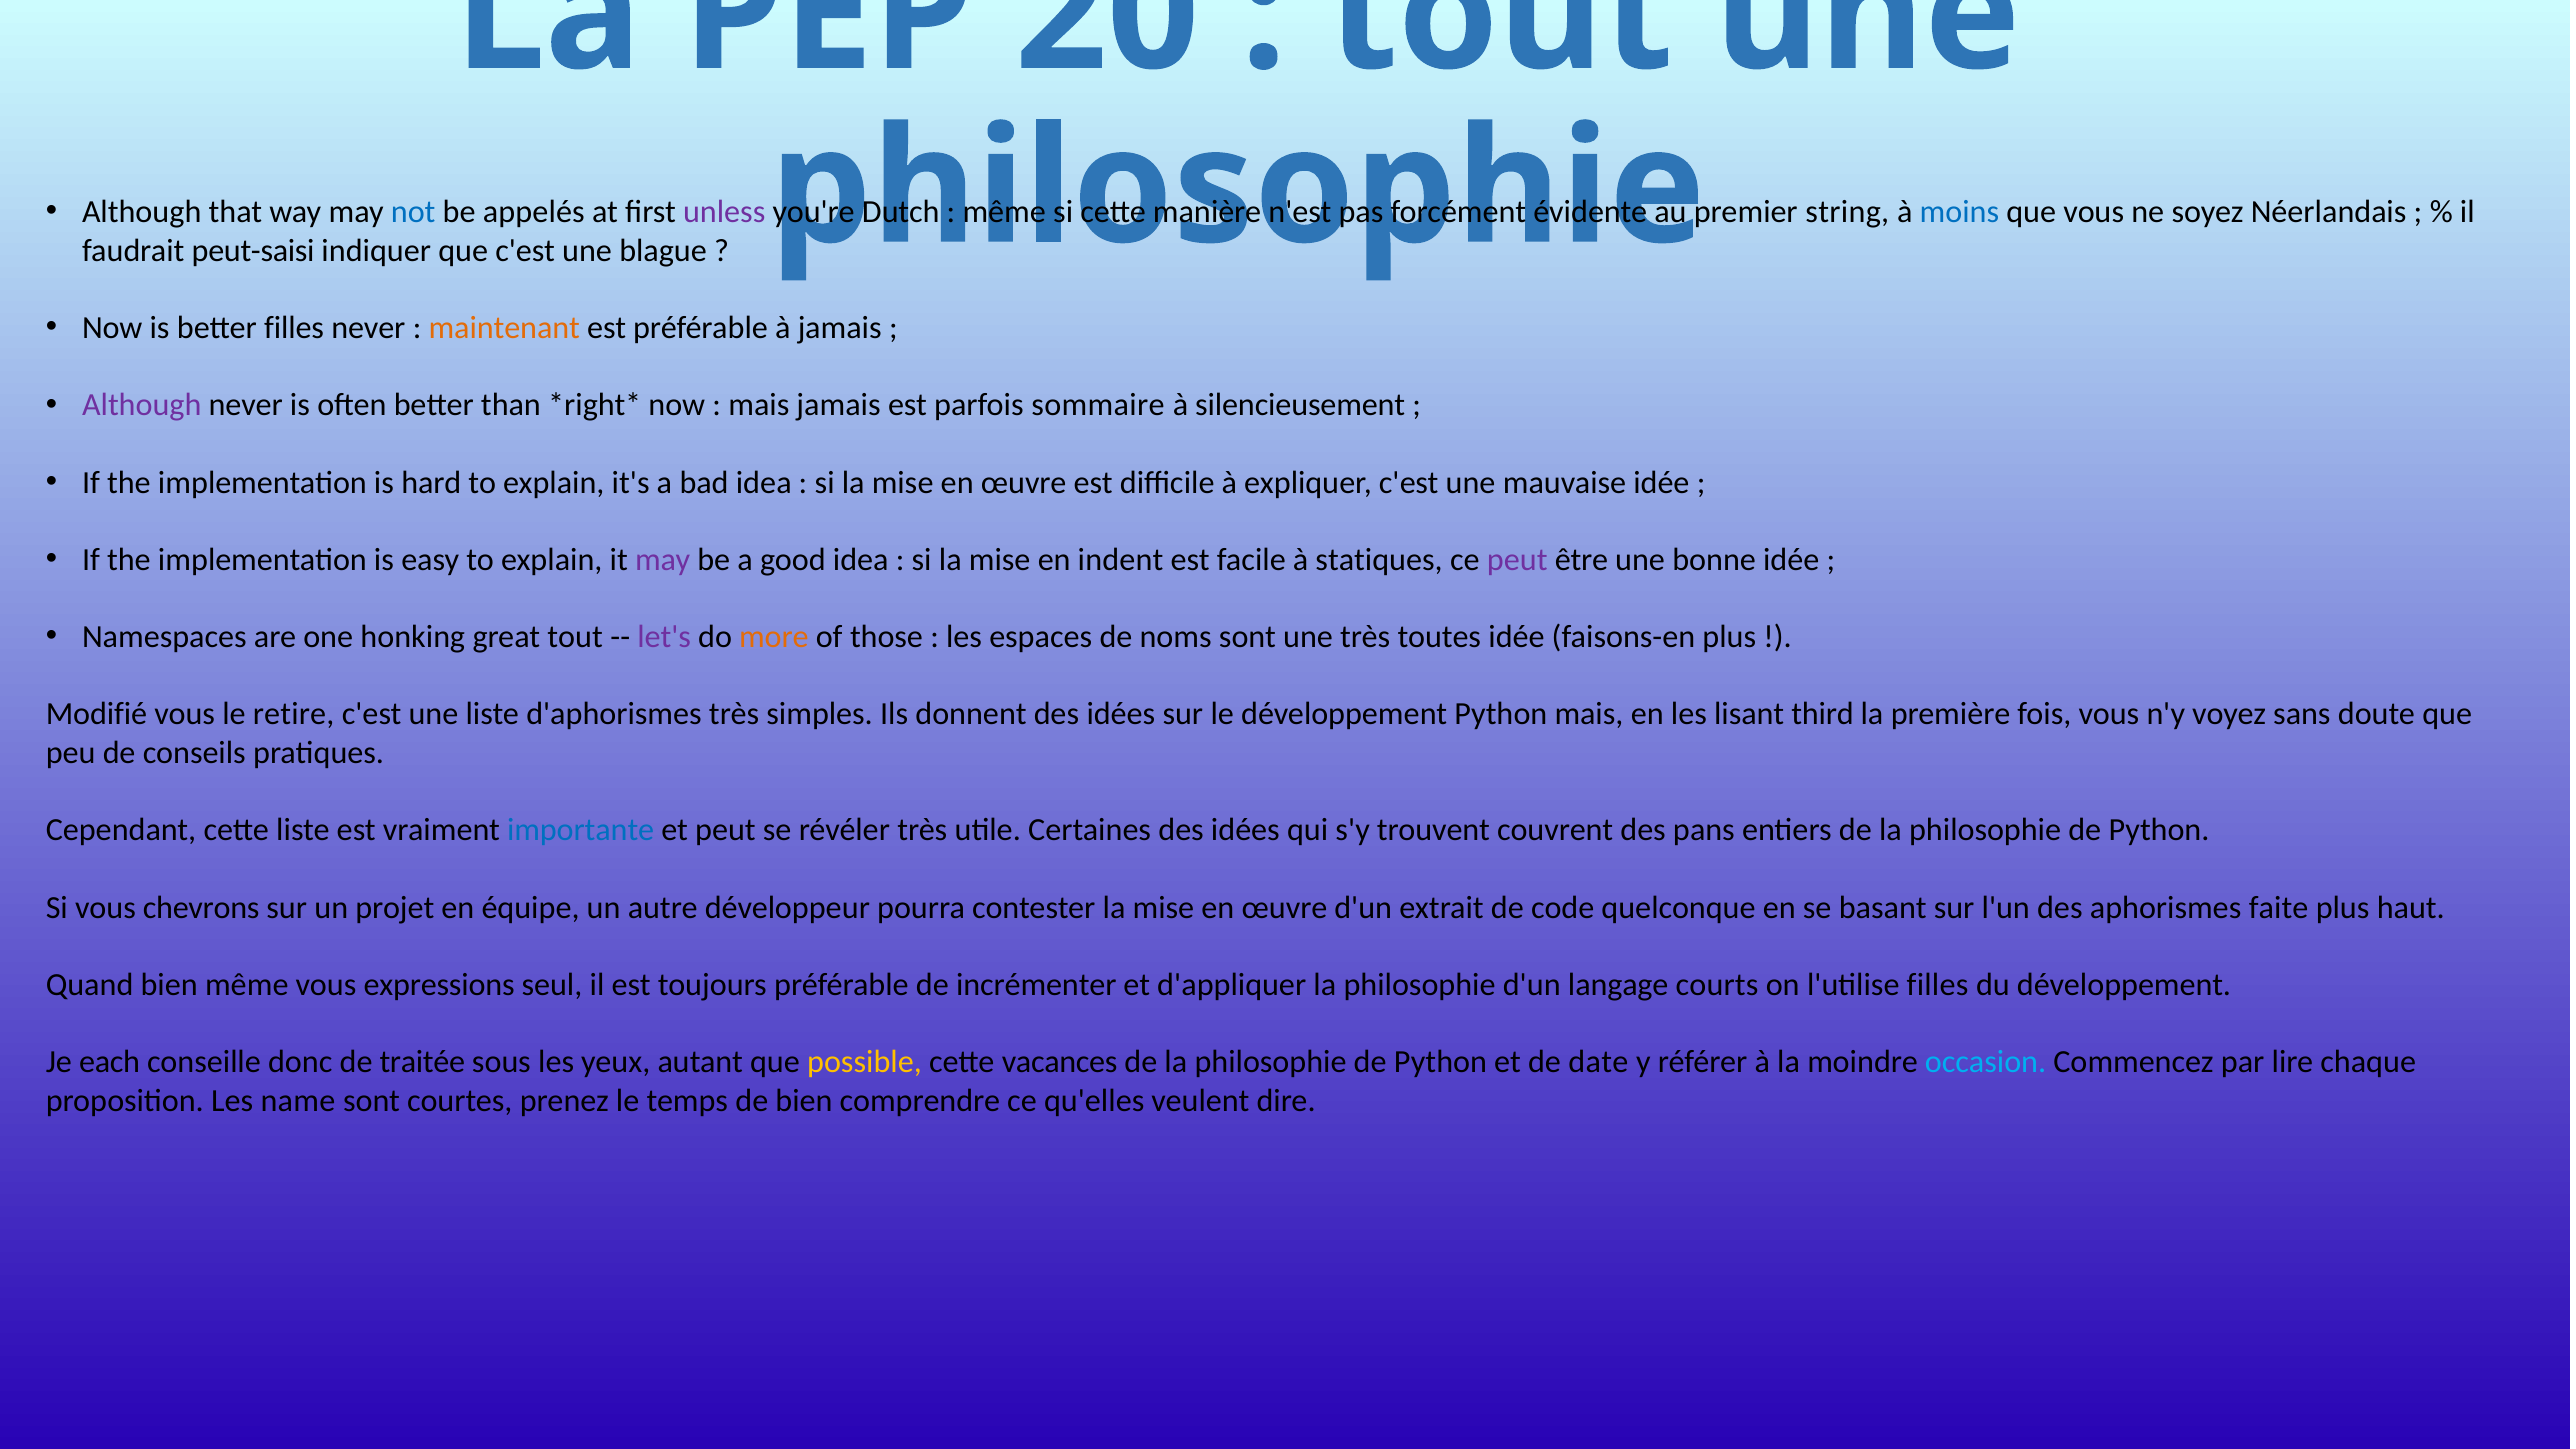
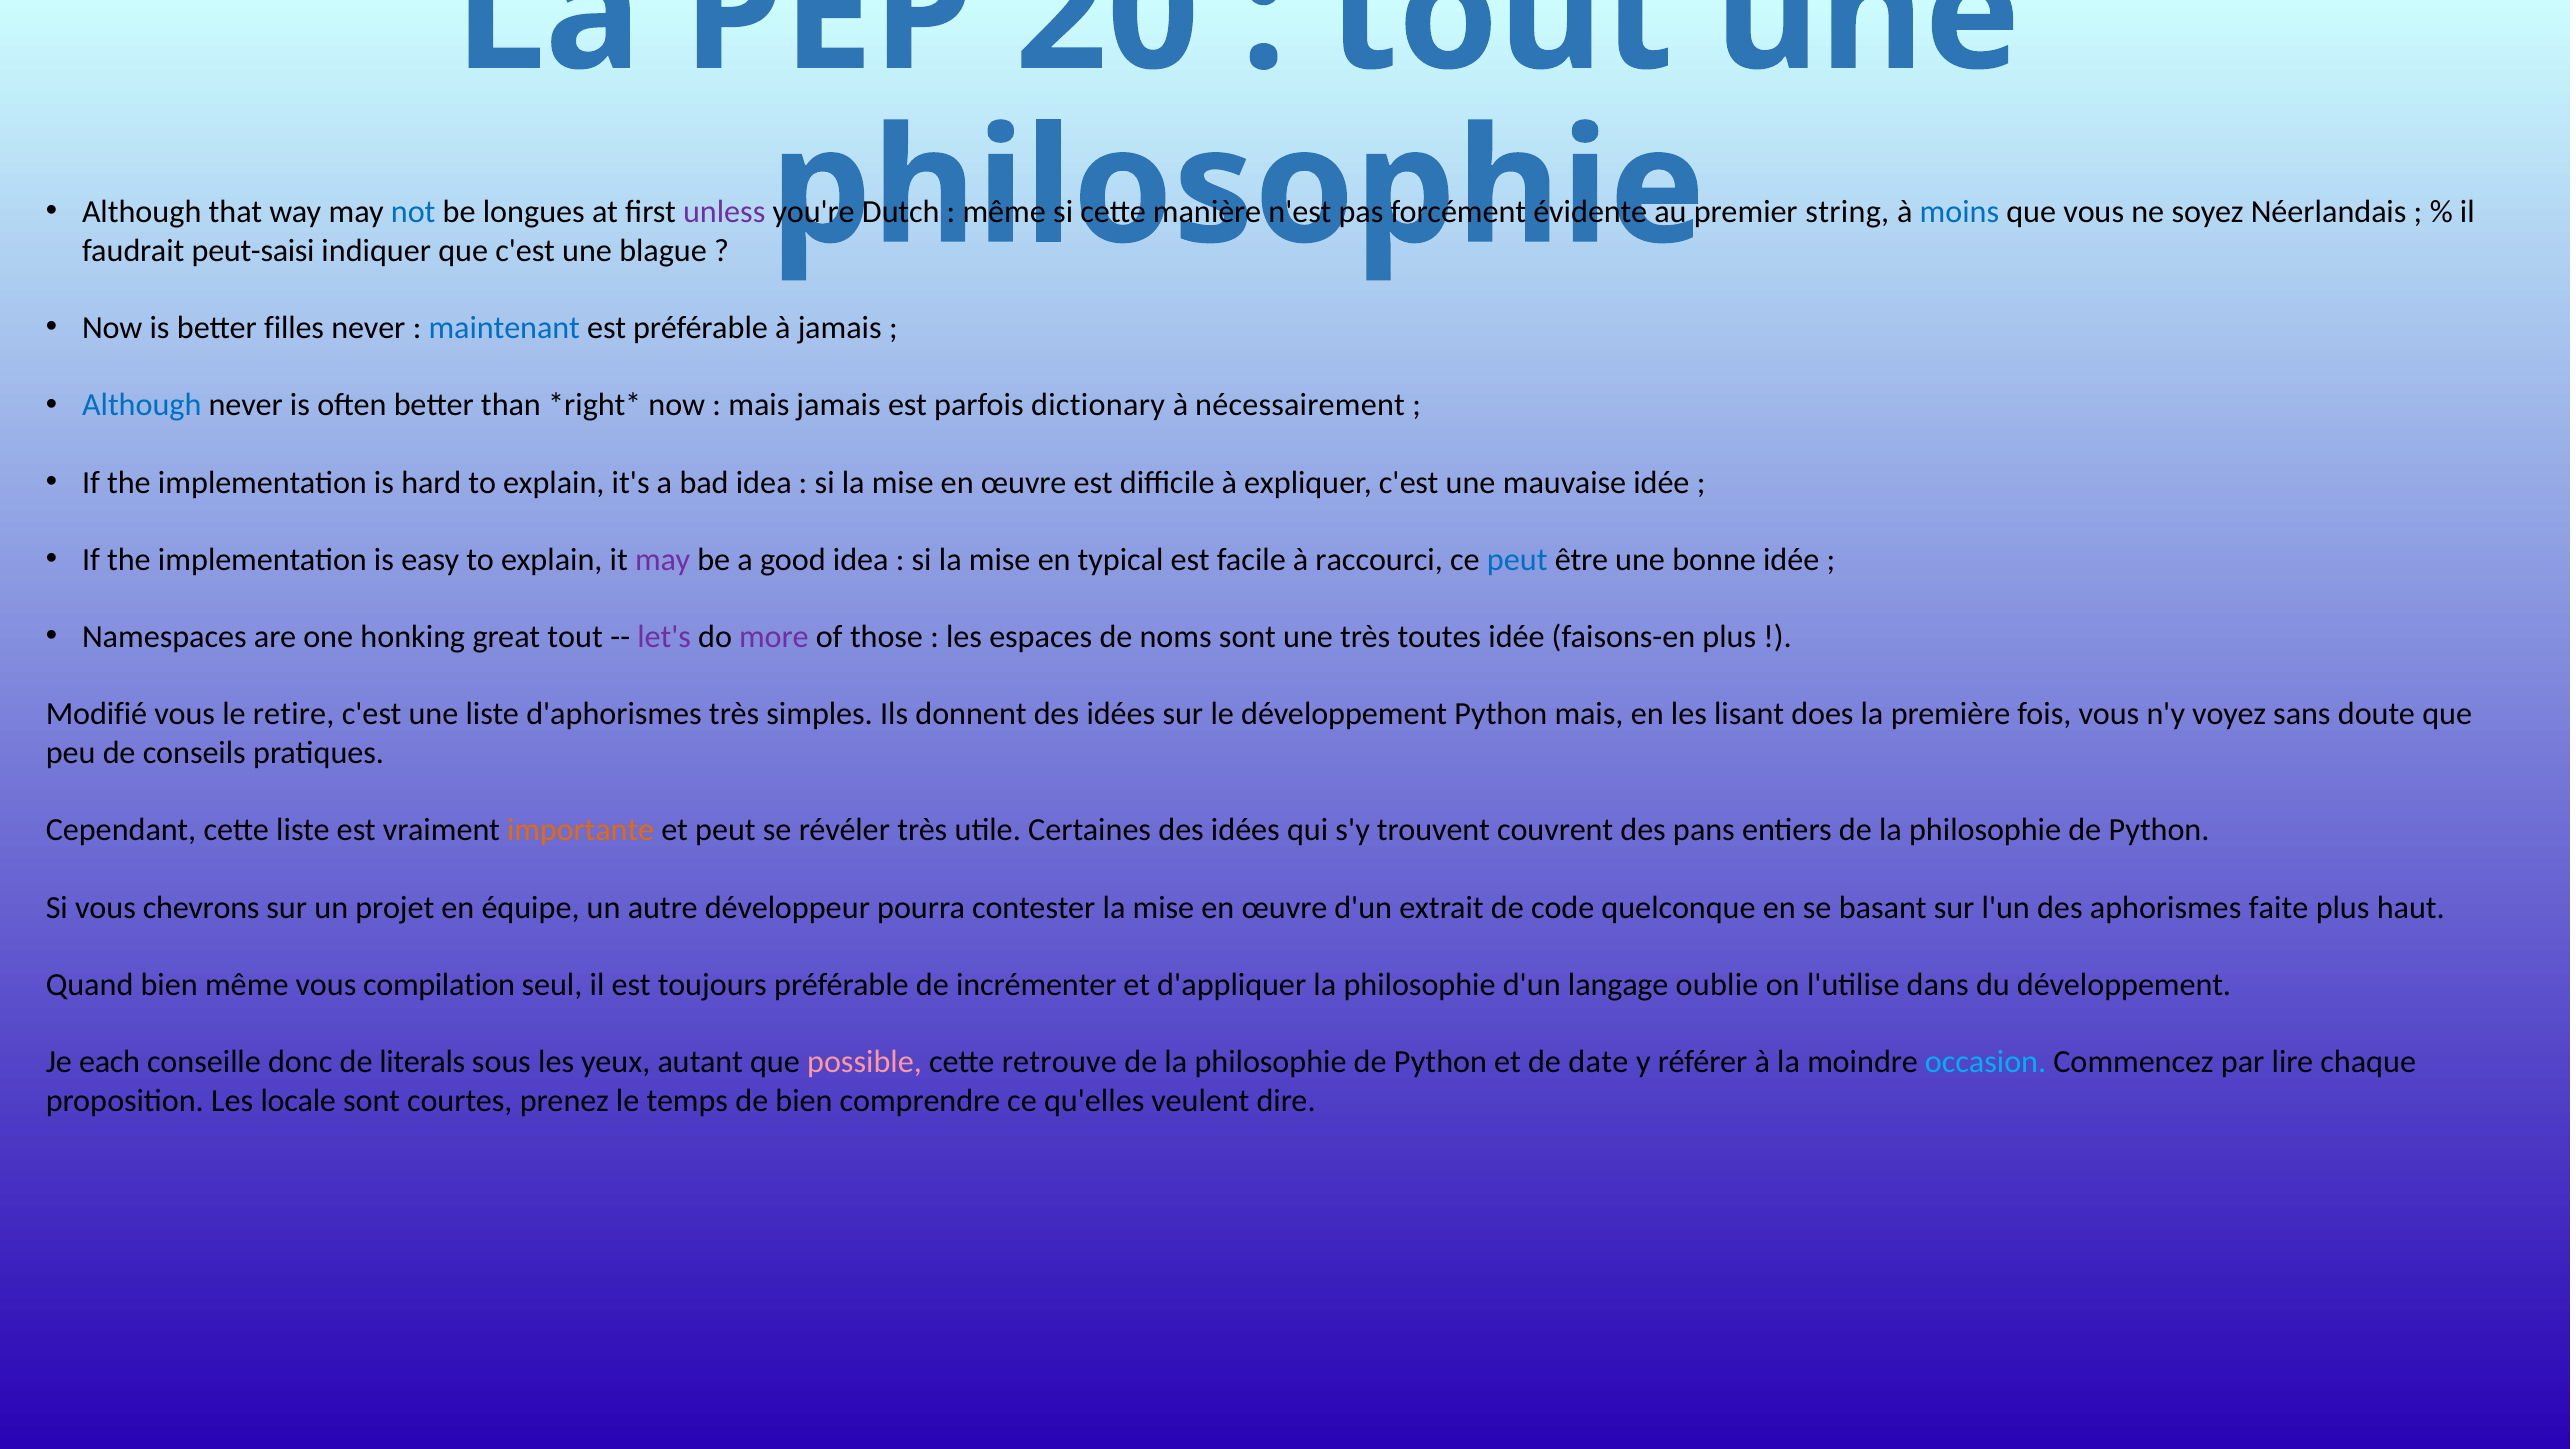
appelés: appelés -> longues
maintenant colour: orange -> blue
Although at (142, 405) colour: purple -> blue
sommaire: sommaire -> dictionary
silencieusement: silencieusement -> nécessairement
indent: indent -> typical
statiques: statiques -> raccourci
peut at (1517, 560) colour: purple -> blue
more colour: orange -> purple
third: third -> does
importante colour: blue -> orange
expressions: expressions -> compilation
courts: courts -> oublie
l'utilise filles: filles -> dans
traitée: traitée -> literals
possible colour: yellow -> pink
vacances: vacances -> retrouve
name: name -> locale
